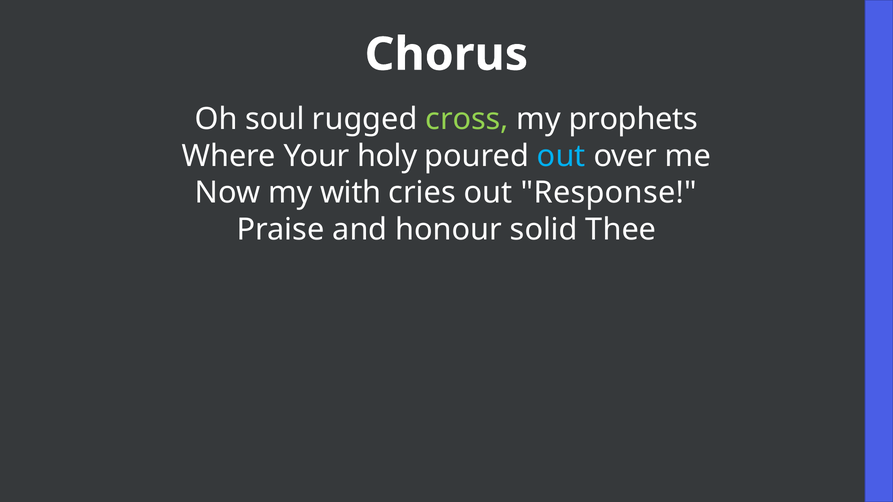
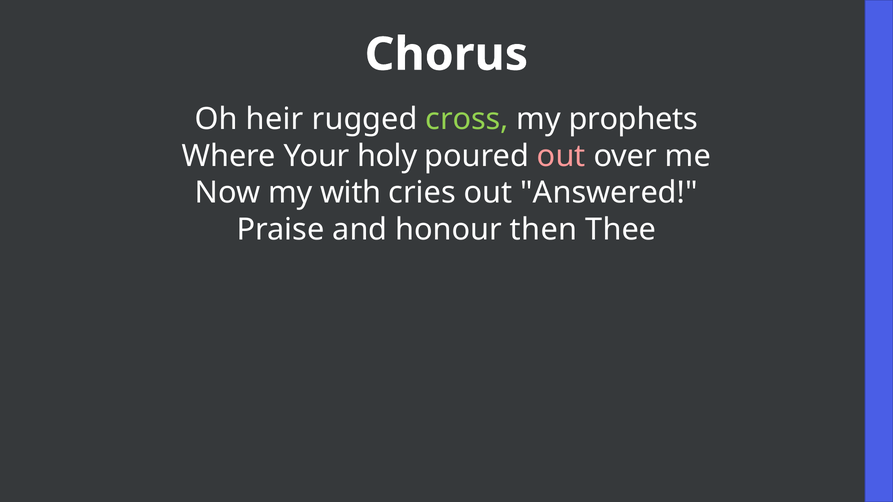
soul: soul -> heir
out at (561, 156) colour: light blue -> pink
Response: Response -> Answered
solid: solid -> then
